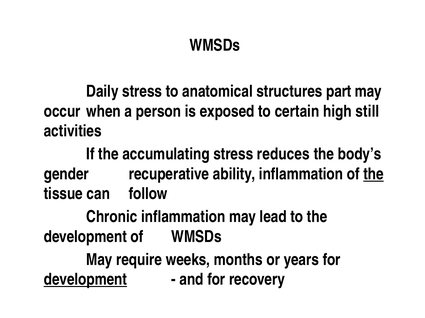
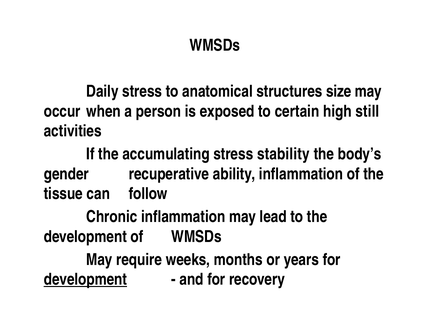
part: part -> size
reduces: reduces -> stability
the at (374, 174) underline: present -> none
